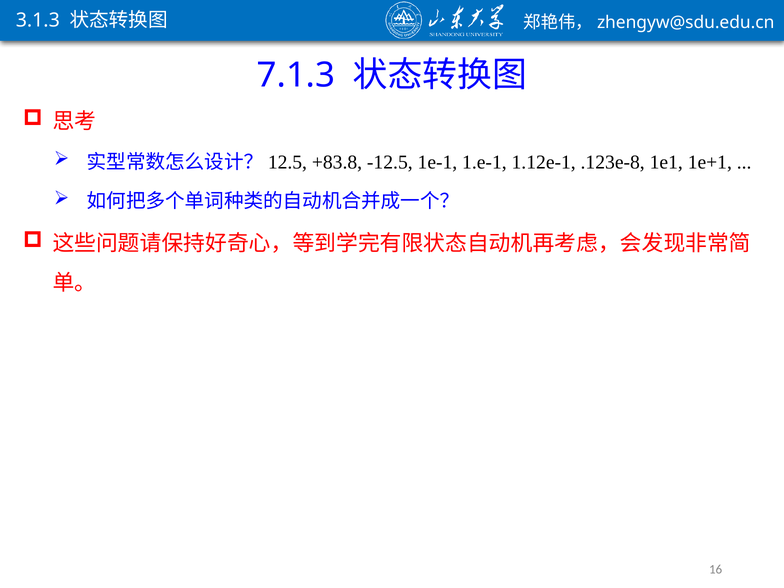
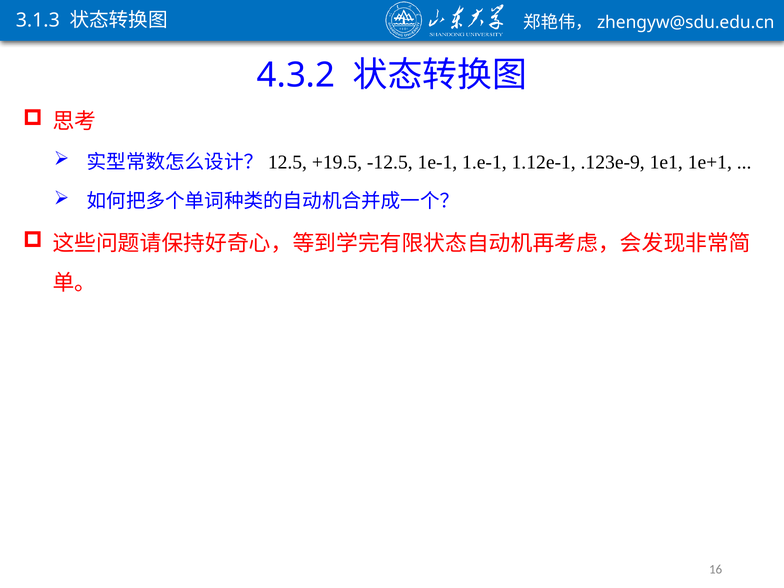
7.1.3: 7.1.3 -> 4.3.2
+83.8: +83.8 -> +19.5
.123e-8: .123e-8 -> .123e-9
